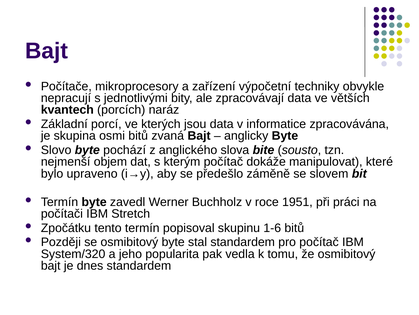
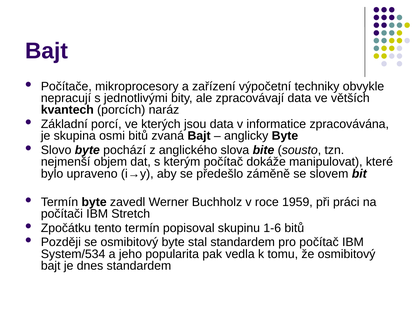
1951: 1951 -> 1959
System/320: System/320 -> System/534
